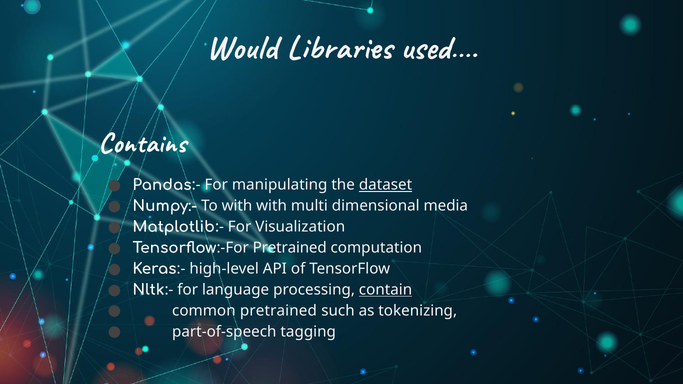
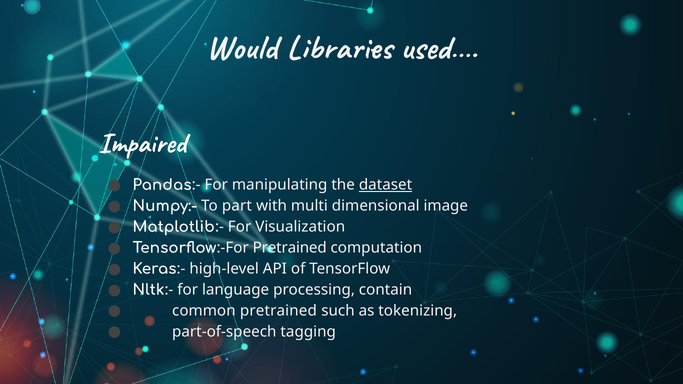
Contains: Contains -> Impaired
To with: with -> part
media: media -> image
contain underline: present -> none
